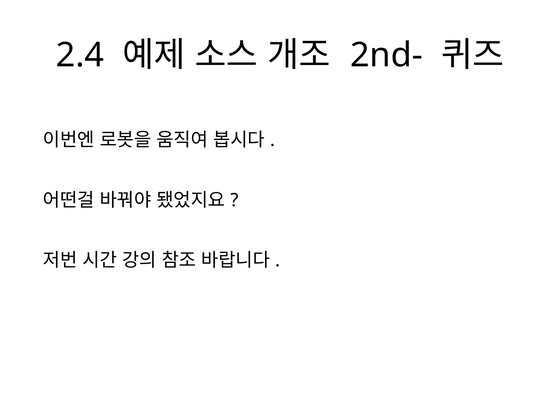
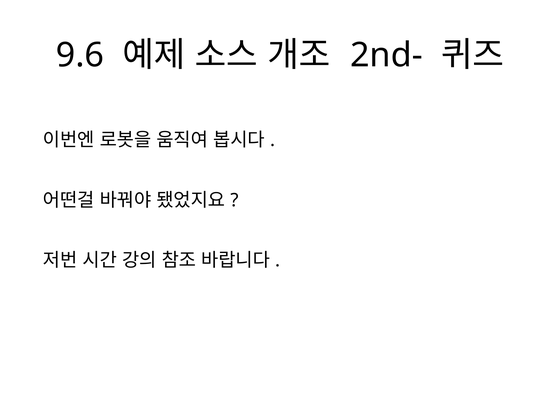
2.4: 2.4 -> 9.6
